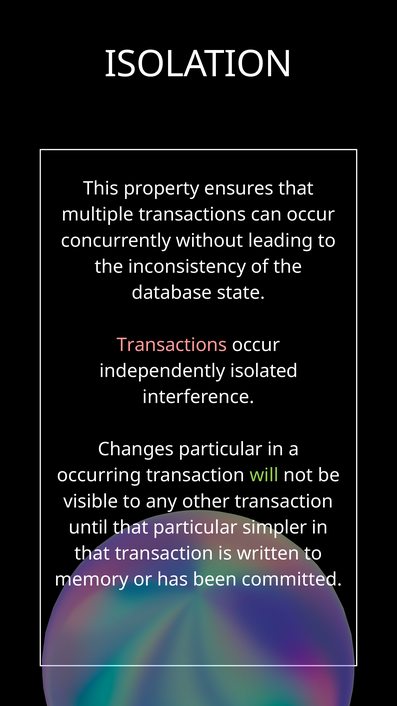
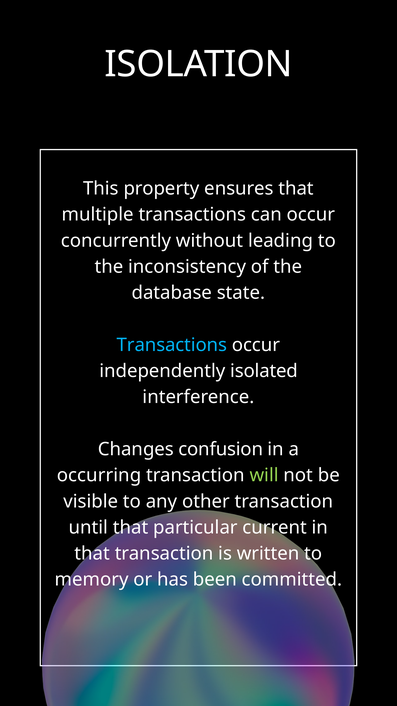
Transactions at (172, 345) colour: pink -> light blue
Changes particular: particular -> confusion
simpler: simpler -> current
